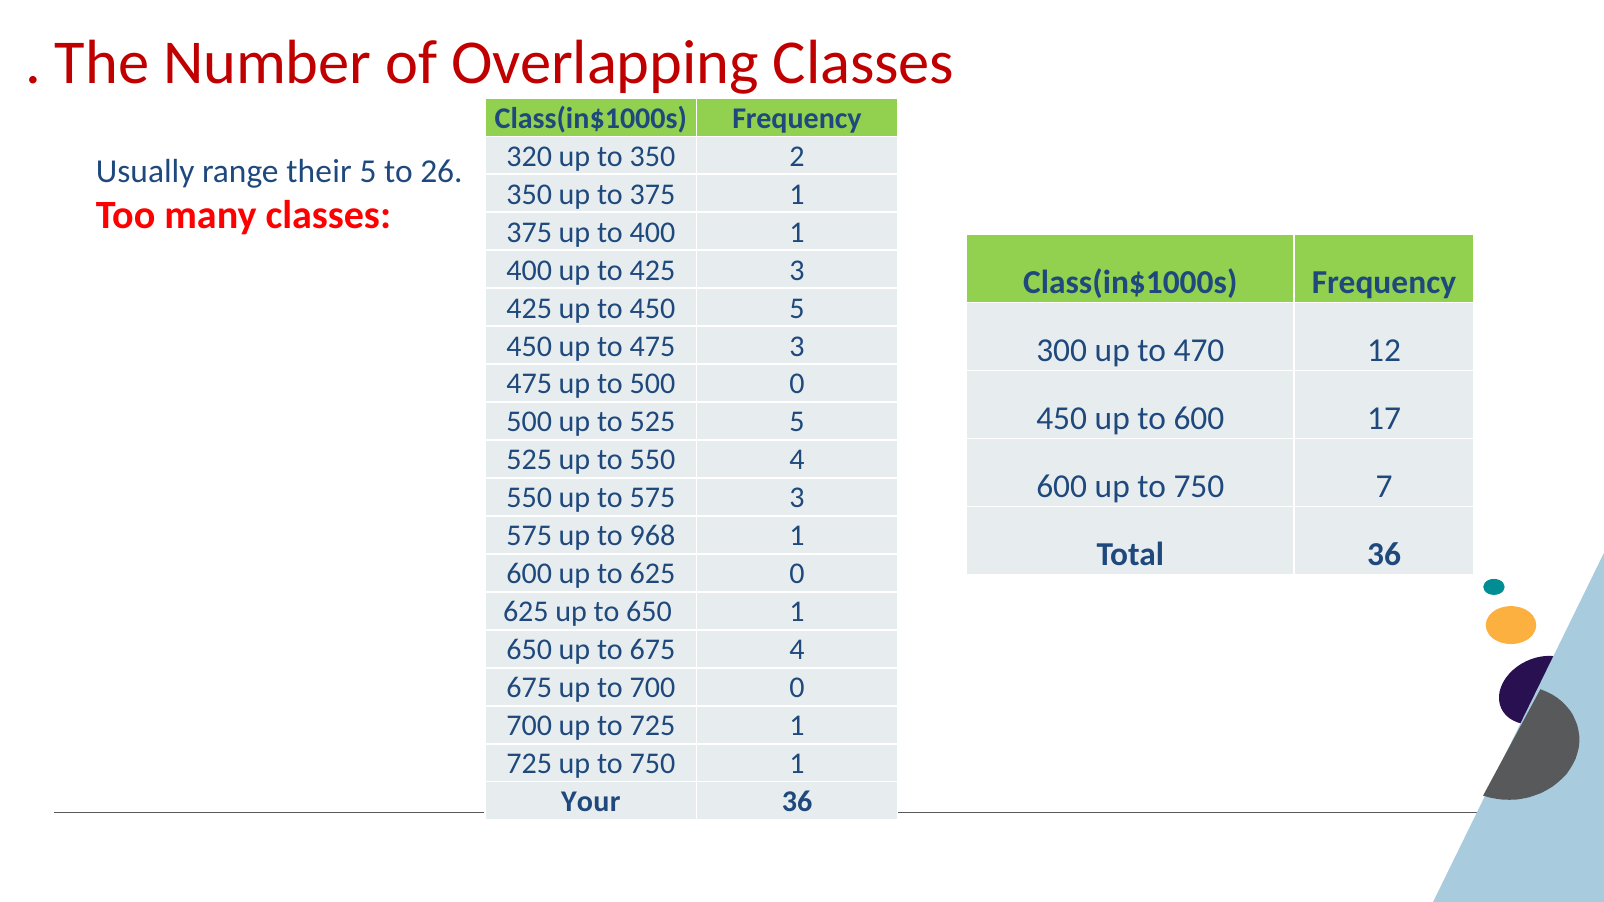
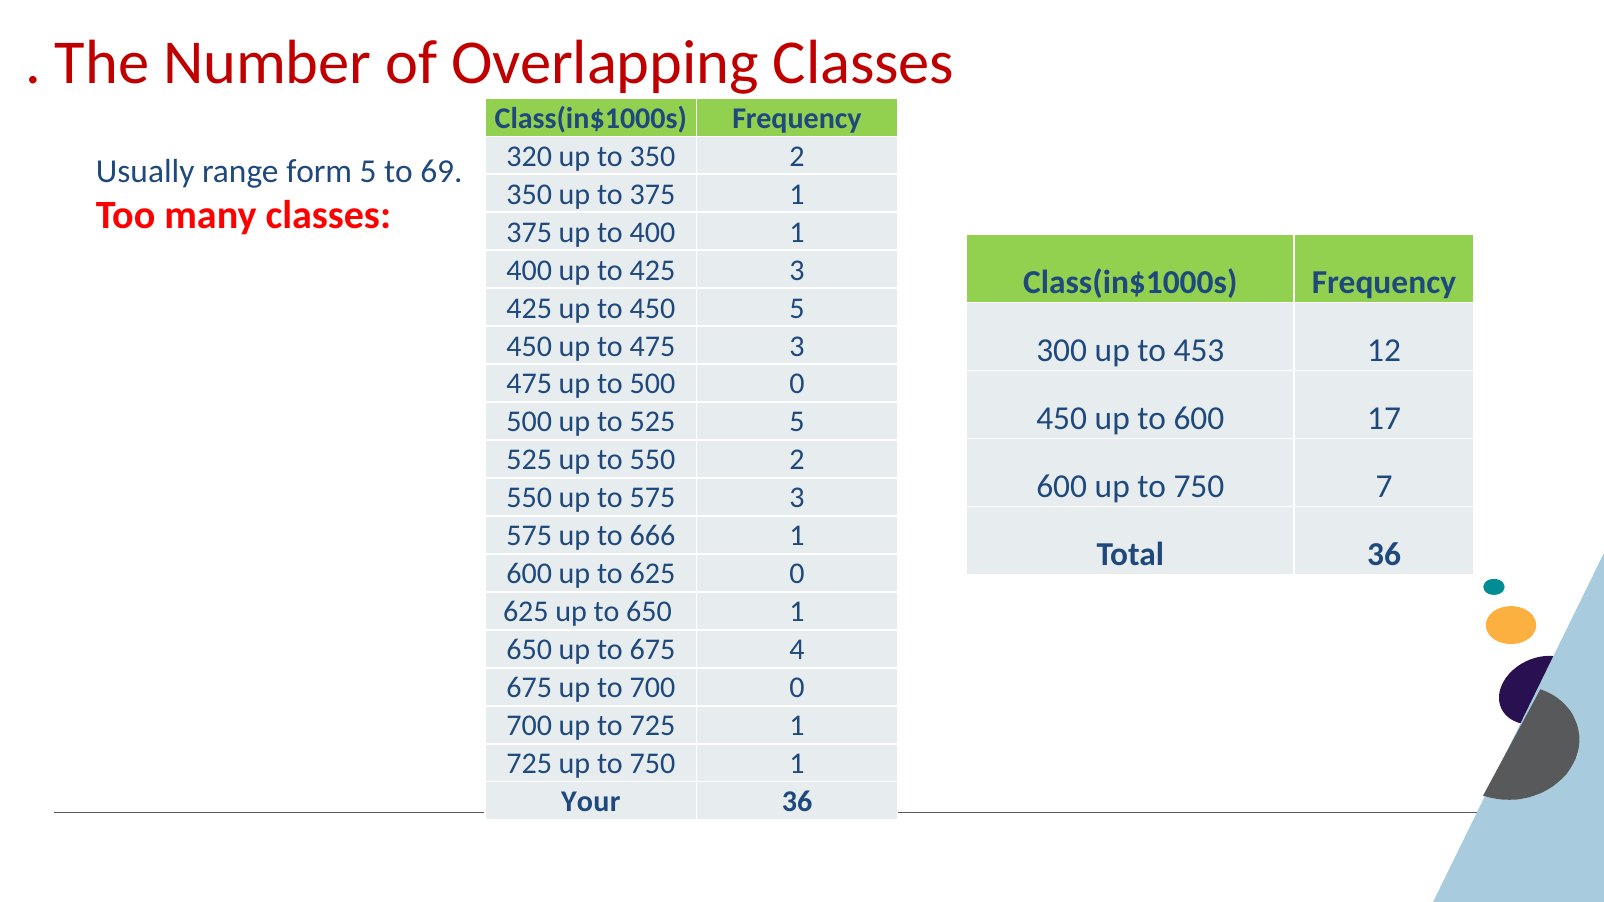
their: their -> form
26: 26 -> 69
470: 470 -> 453
550 4: 4 -> 2
968: 968 -> 666
